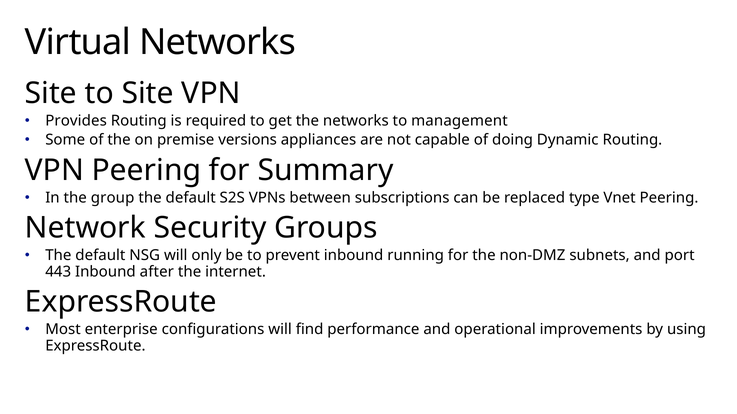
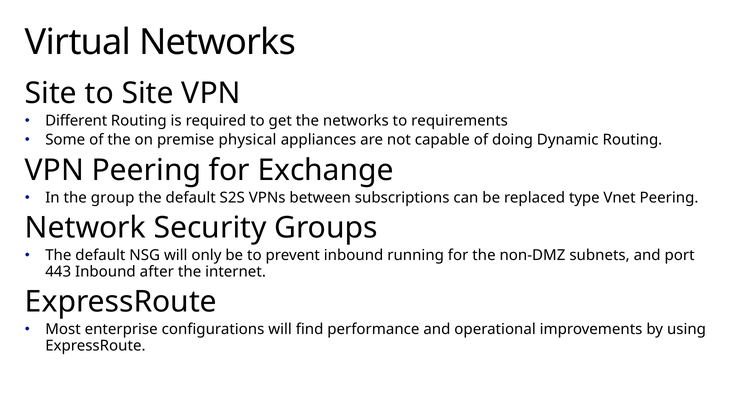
Provides: Provides -> Different
management: management -> requirements
versions: versions -> physical
Summary: Summary -> Exchange
